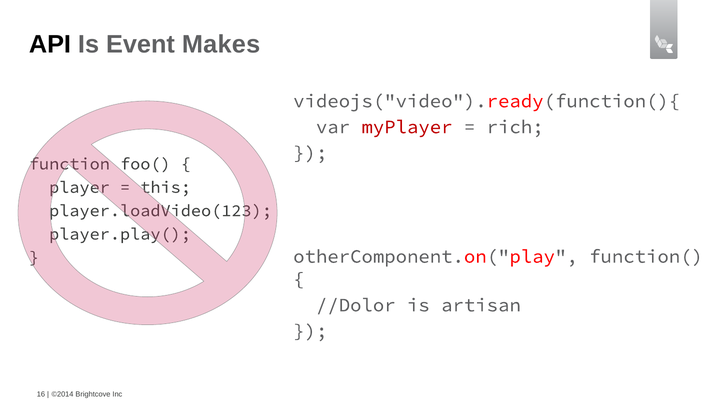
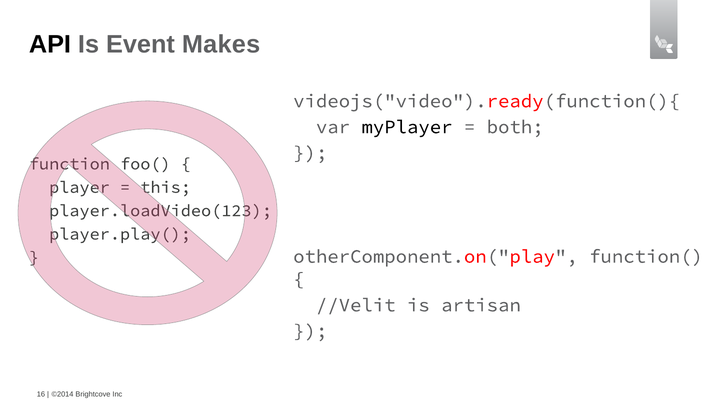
myPlayer colour: red -> black
rich: rich -> both
//Dolor: //Dolor -> //Velit
